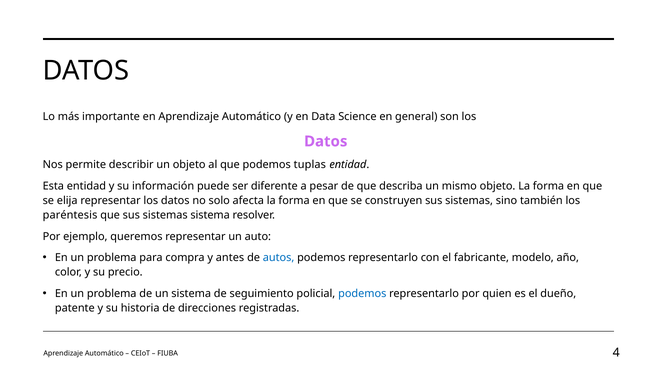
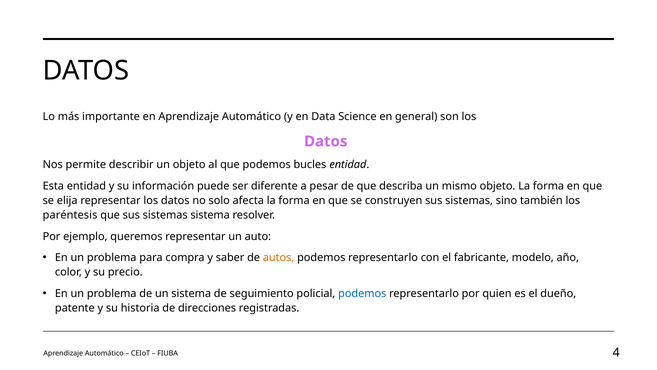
tuplas: tuplas -> bucles
antes: antes -> saber
autos colour: blue -> orange
